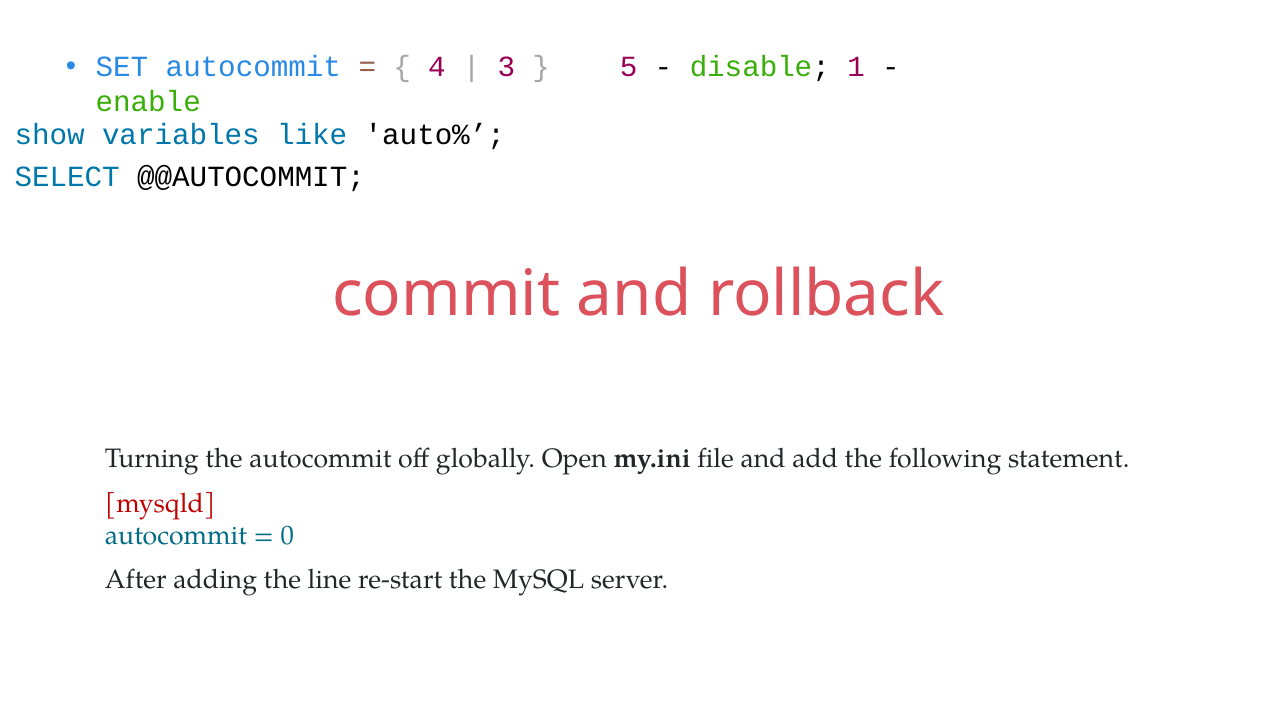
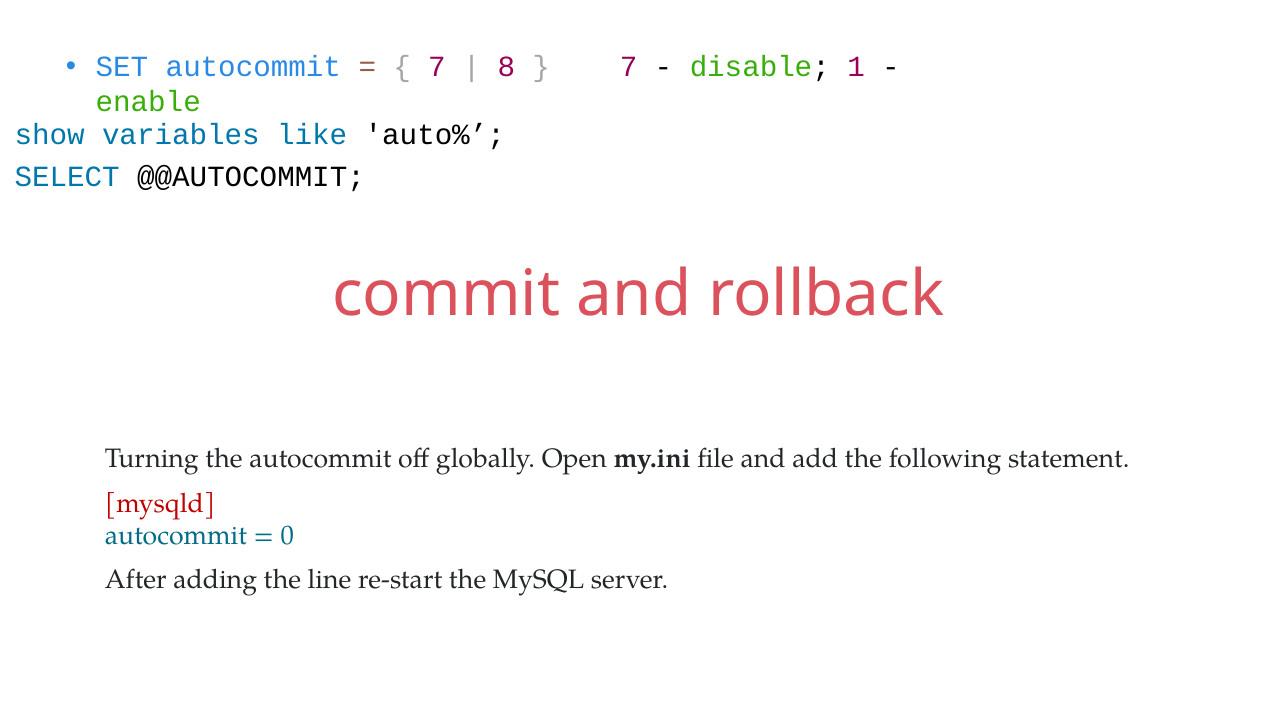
4 at (437, 67): 4 -> 7
3: 3 -> 8
5 at (629, 67): 5 -> 7
